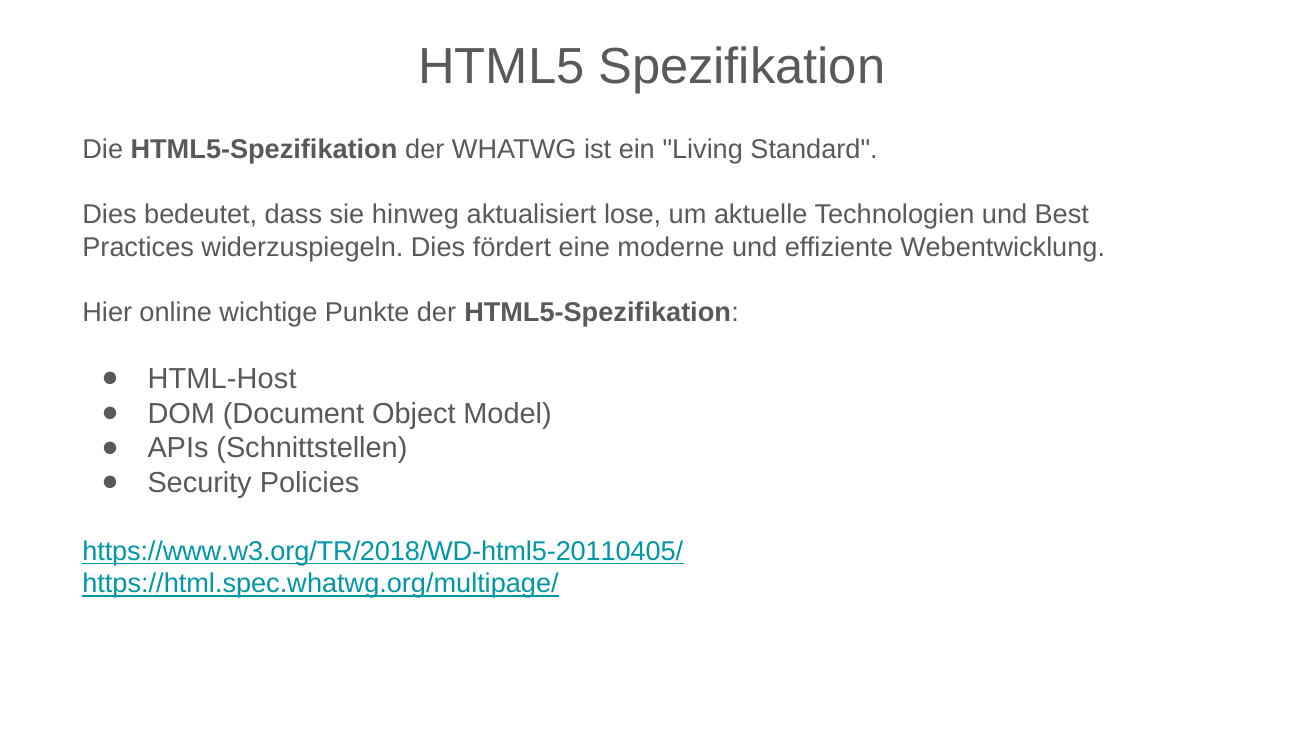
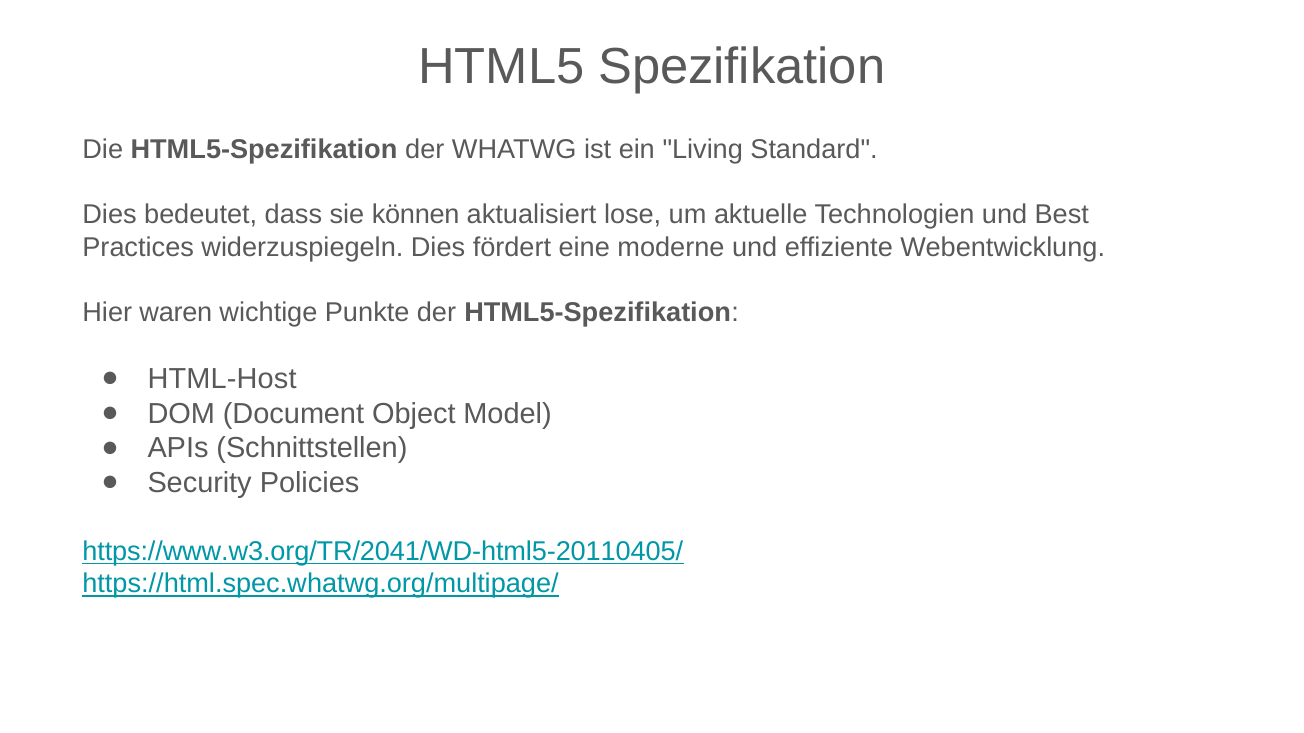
hinweg: hinweg -> können
online: online -> waren
https://www.w3.org/TR/2018/WD-html5-20110405/: https://www.w3.org/TR/2018/WD-html5-20110405/ -> https://www.w3.org/TR/2041/WD-html5-20110405/
